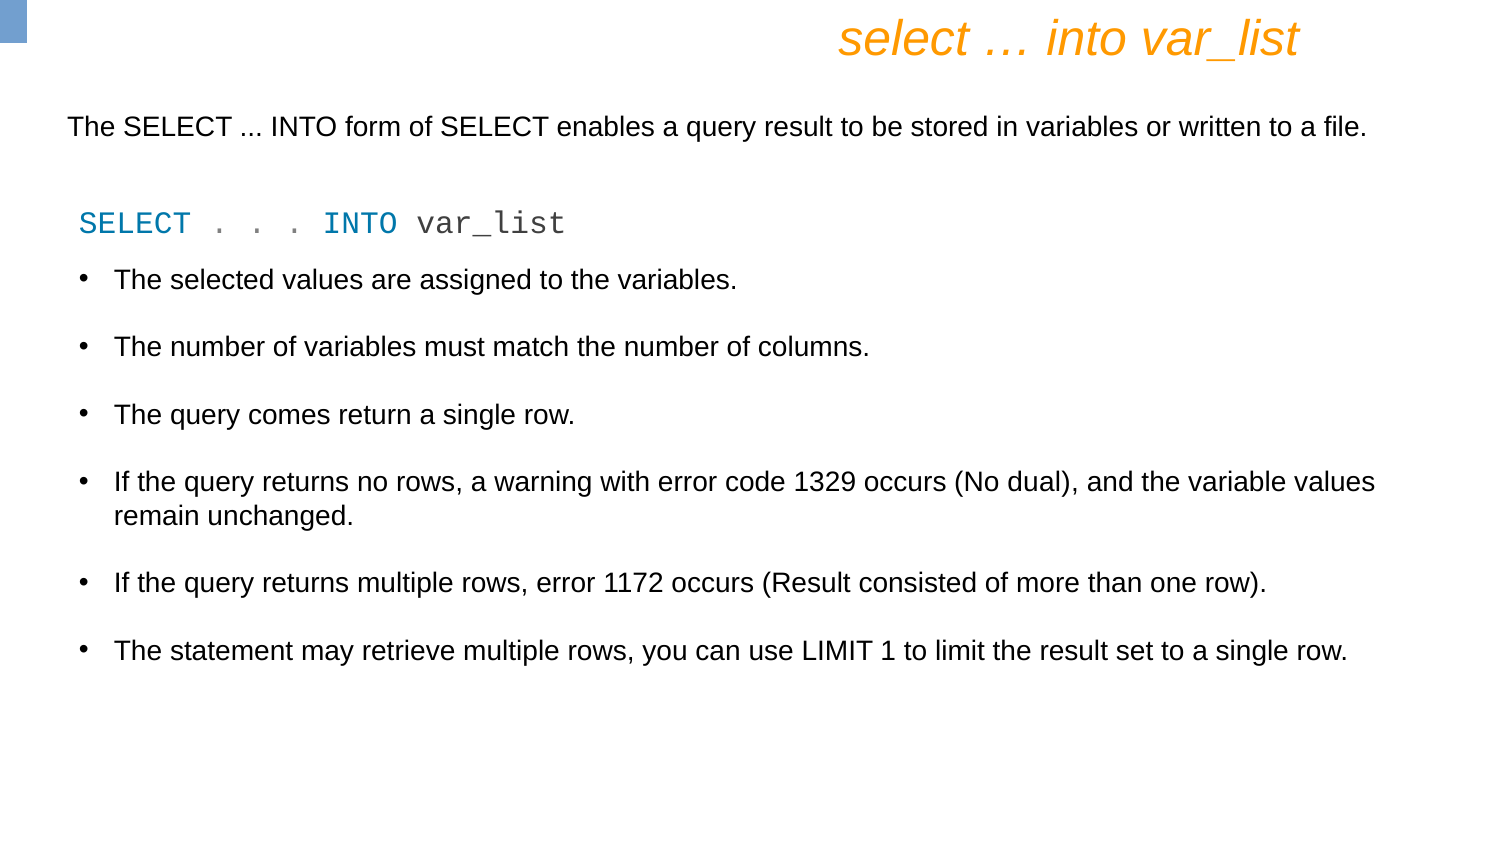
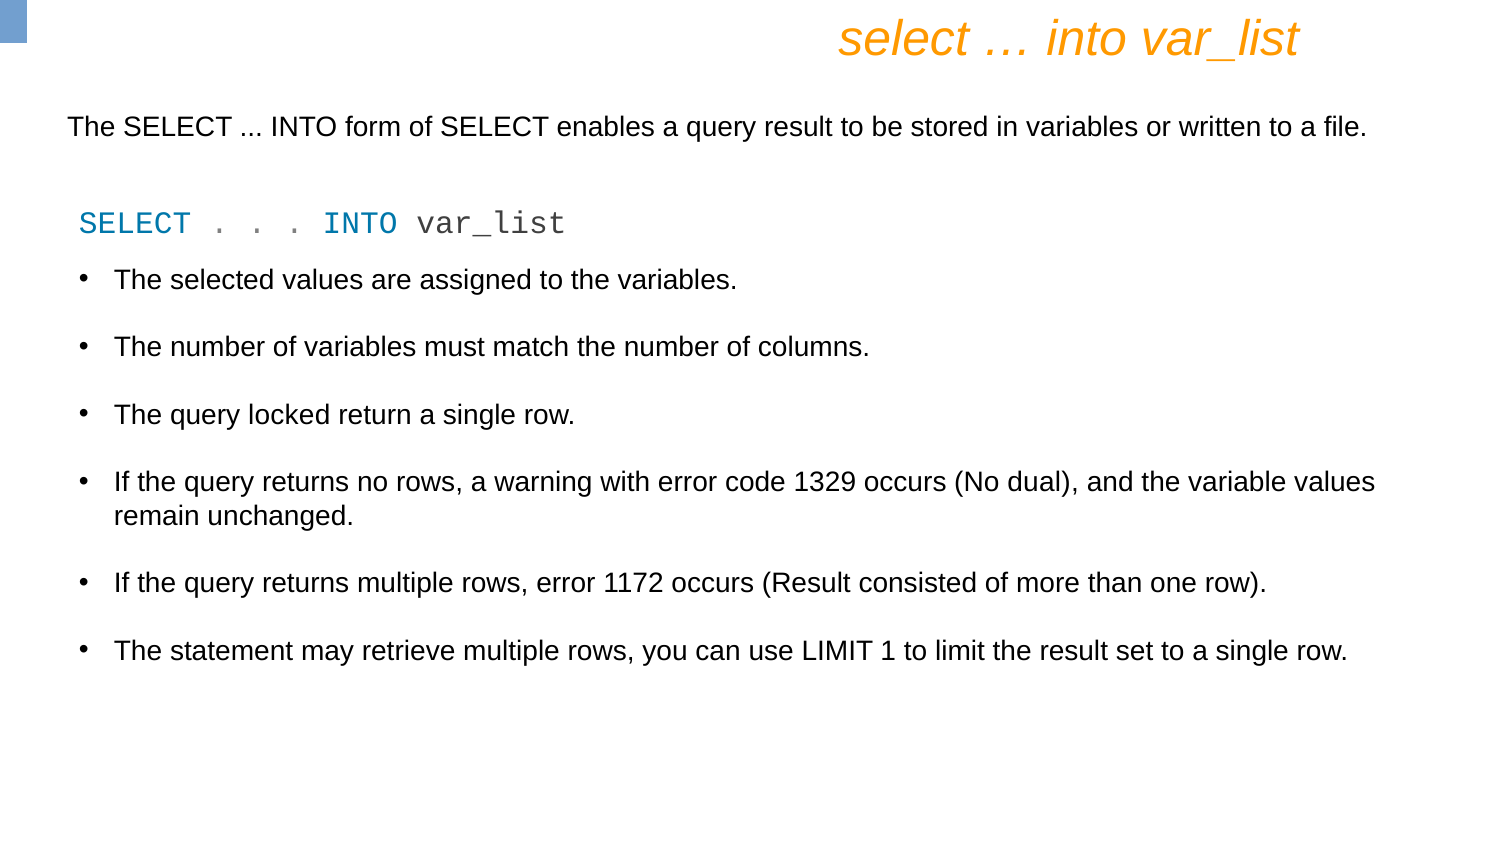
comes: comes -> locked
